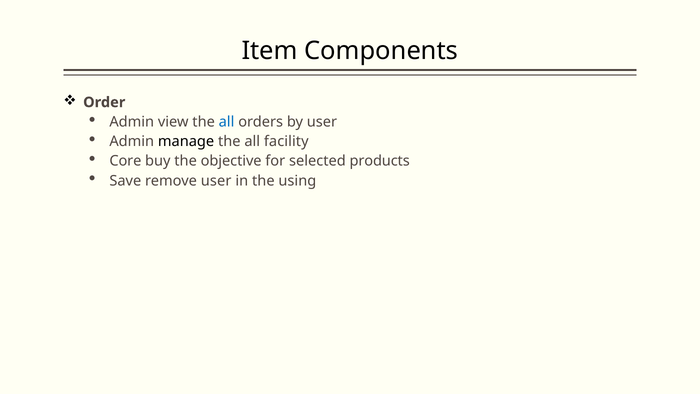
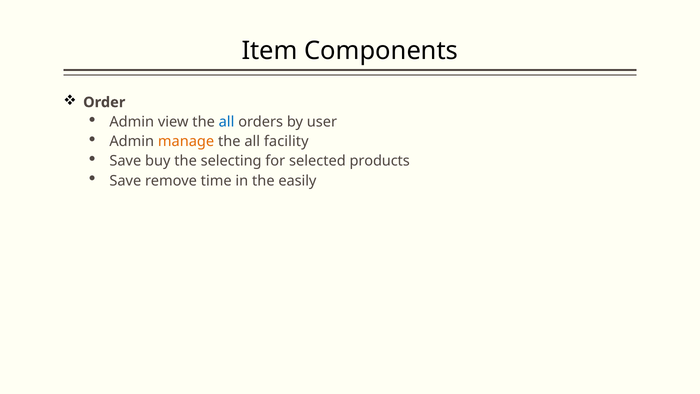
manage colour: black -> orange
Core at (125, 161): Core -> Save
objective: objective -> selecting
remove user: user -> time
using: using -> easily
